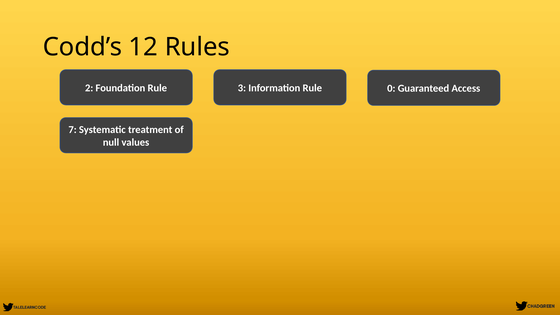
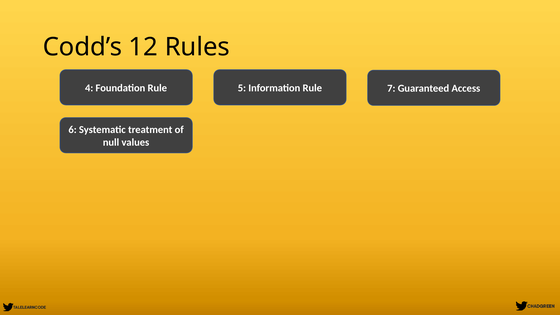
2: 2 -> 4
3: 3 -> 5
0: 0 -> 7
7: 7 -> 6
